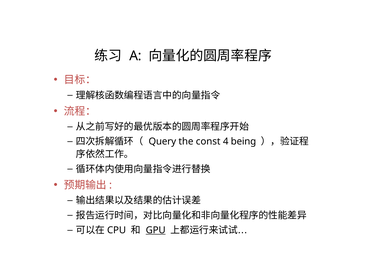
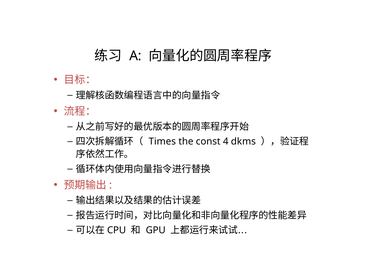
Query: Query -> Times
being: being -> dkms
GPU underline: present -> none
